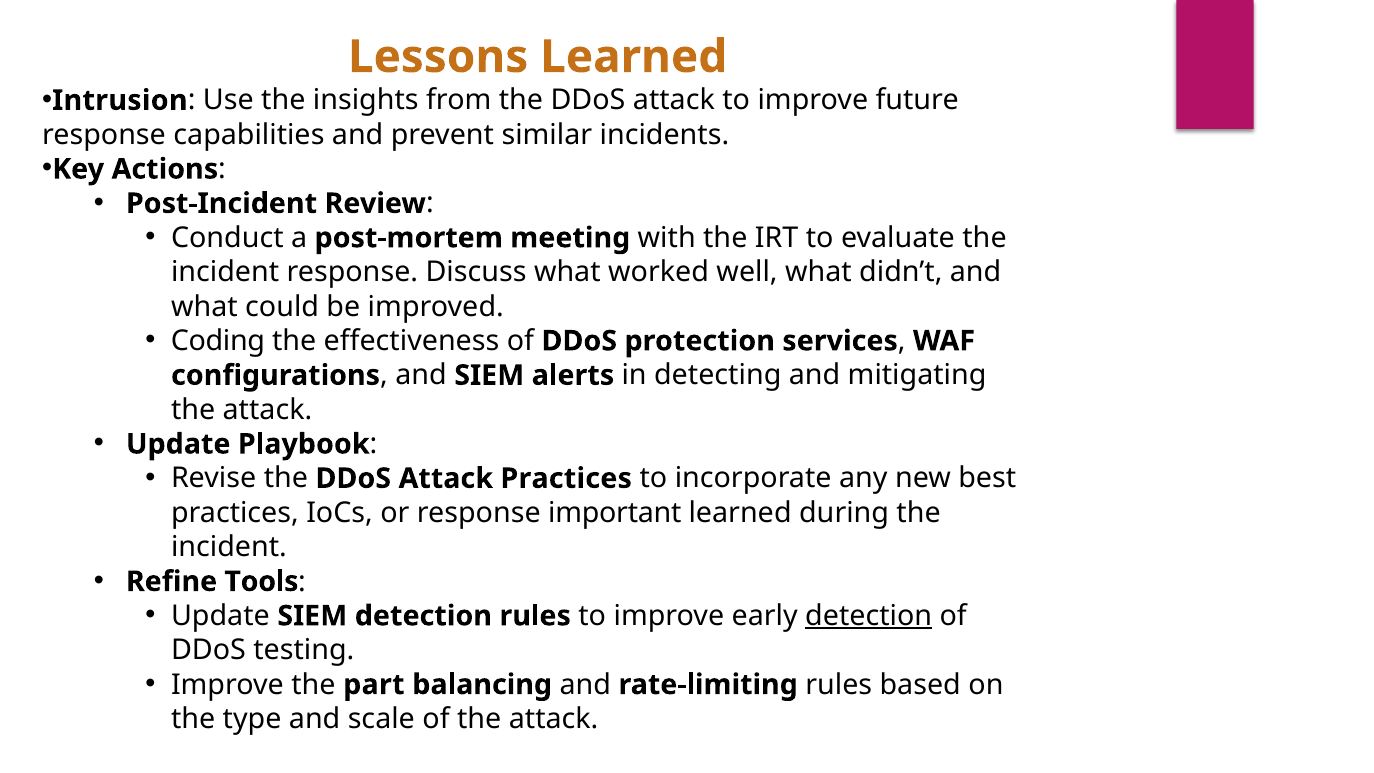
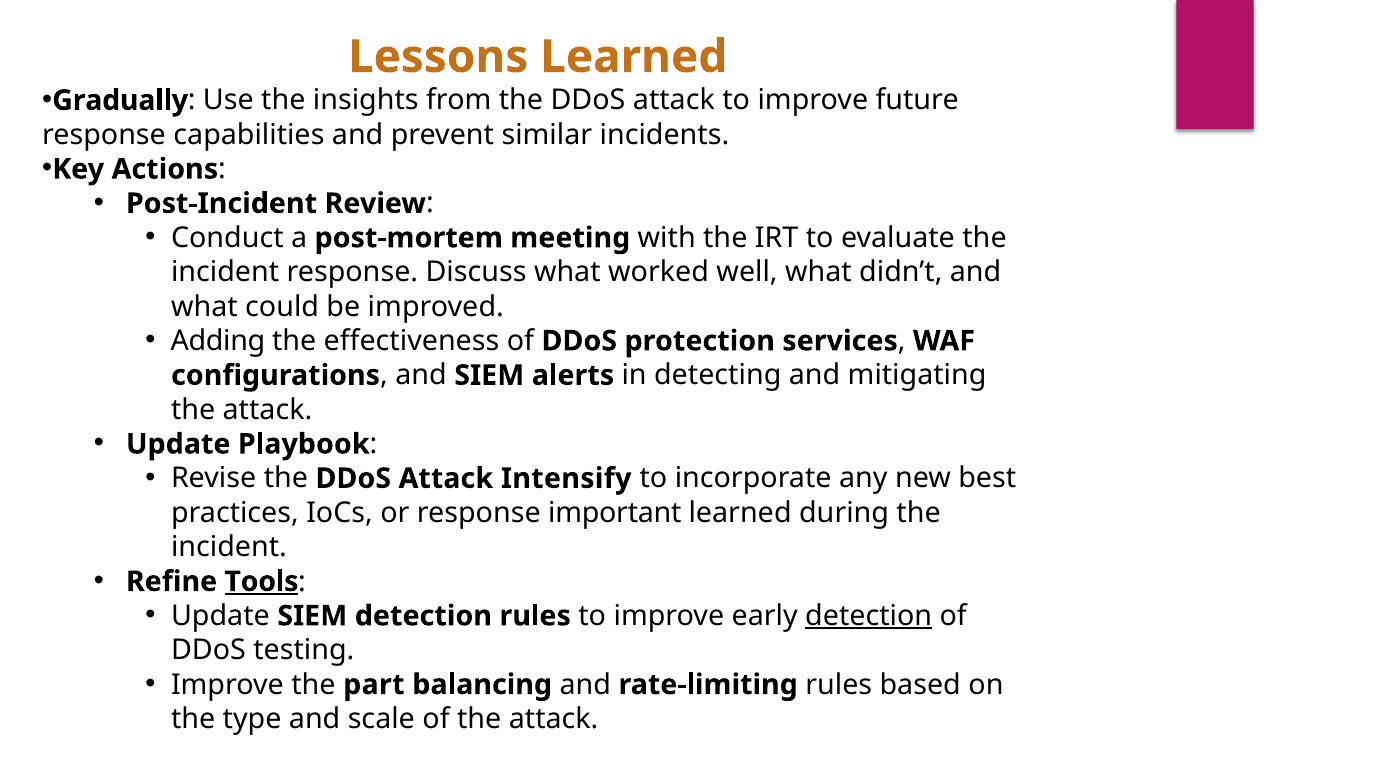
Intrusion: Intrusion -> Gradually
Coding: Coding -> Adding
Attack Practices: Practices -> Intensify
Tools underline: none -> present
